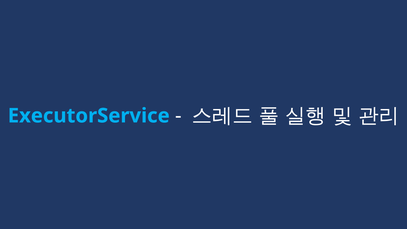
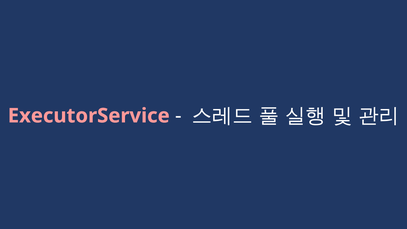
ExecutorService colour: light blue -> pink
